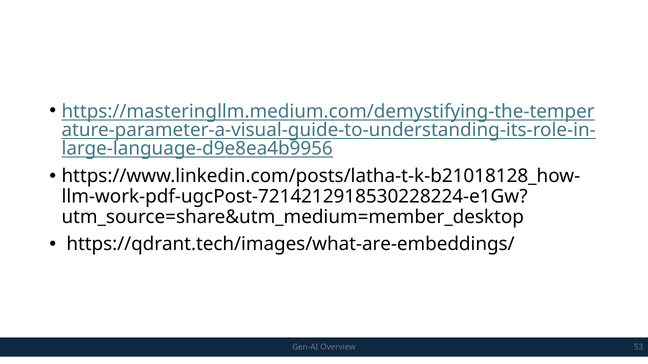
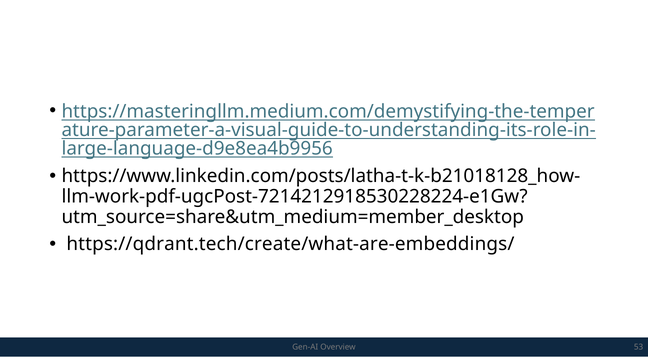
https://qdrant.tech/images/what-are-embeddings/: https://qdrant.tech/images/what-are-embeddings/ -> https://qdrant.tech/create/what-are-embeddings/
